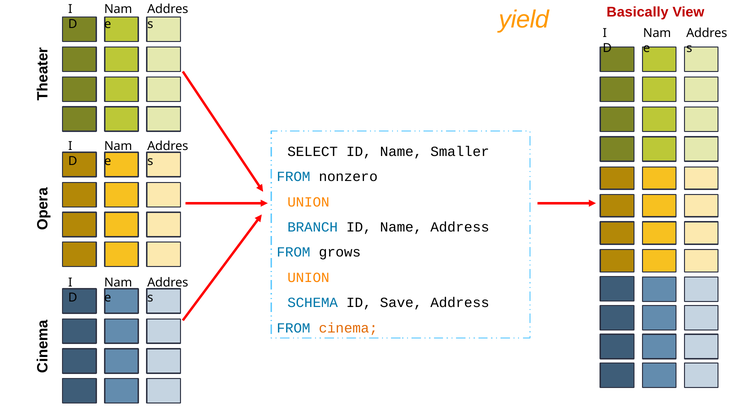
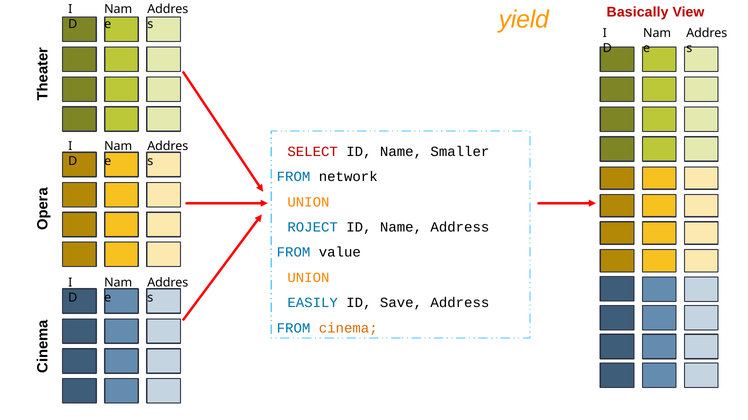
SELECT colour: black -> red
nonzero: nonzero -> network
BRANCH: BRANCH -> ROJECT
grows: grows -> value
SCHEMA: SCHEMA -> EASILY
